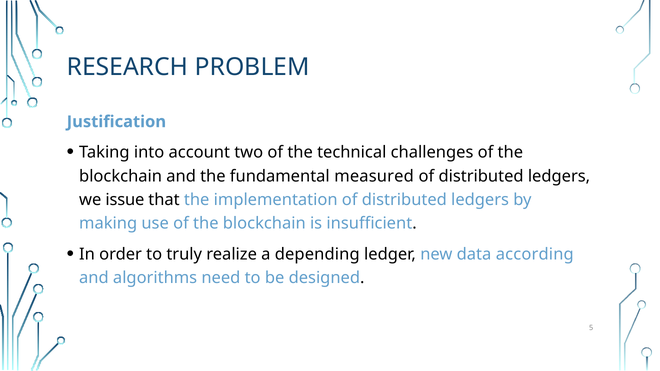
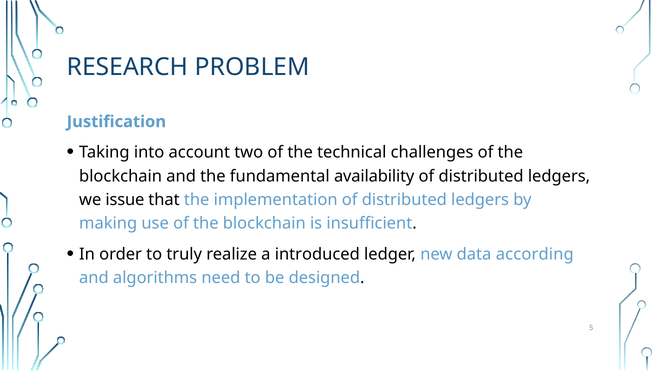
measured: measured -> availability
depending: depending -> introduced
